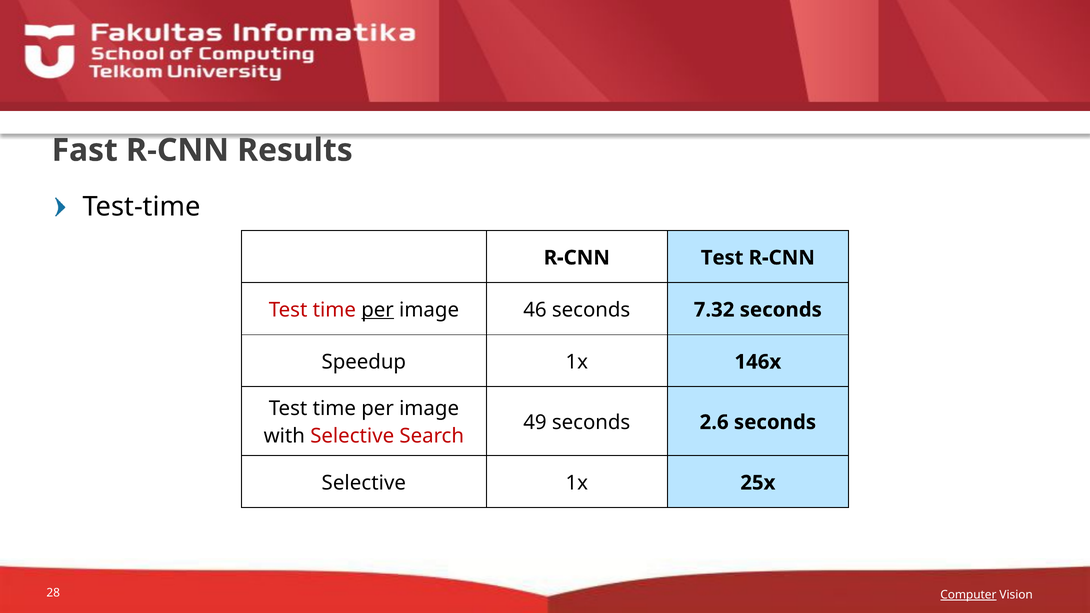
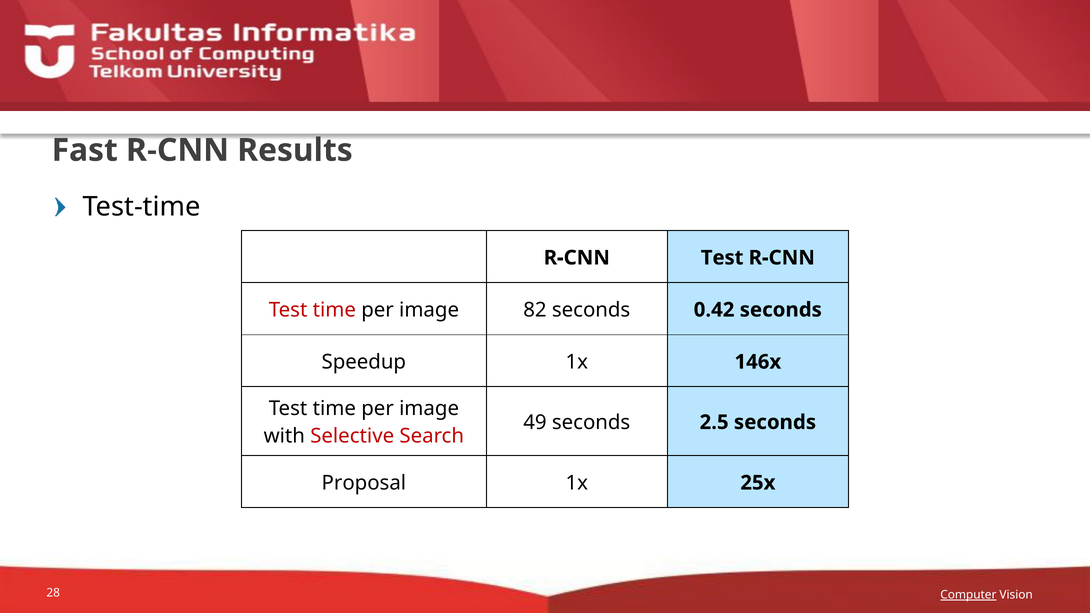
per at (378, 310) underline: present -> none
46: 46 -> 82
7.32: 7.32 -> 0.42
2.6: 2.6 -> 2.5
Selective at (364, 483): Selective -> Proposal
